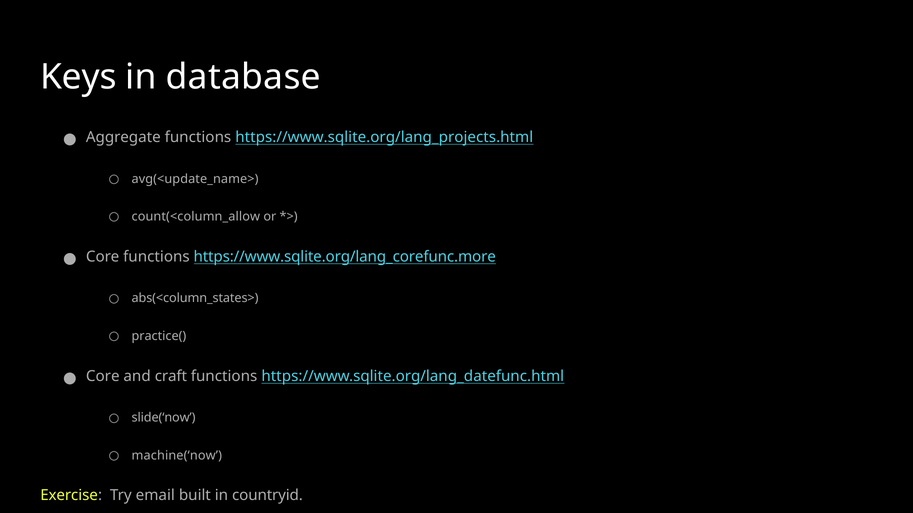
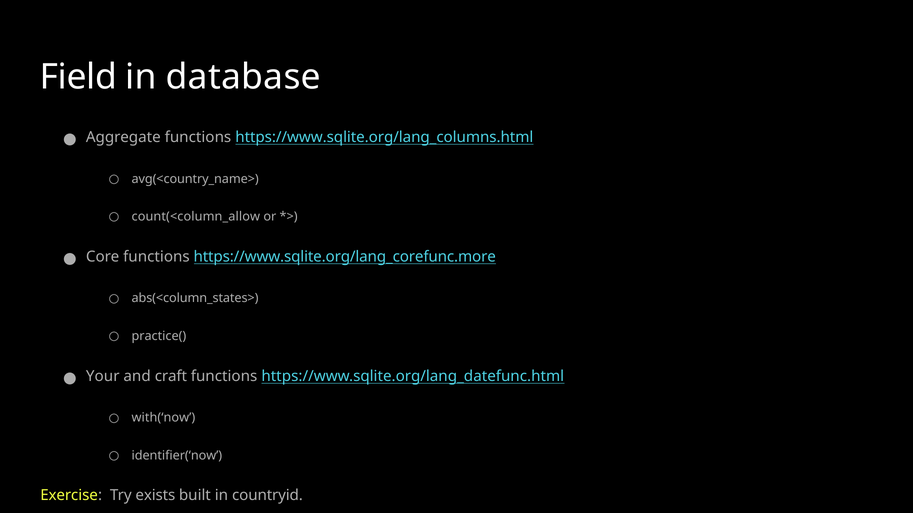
Keys: Keys -> Field
https://www.sqlite.org/lang_projects.html: https://www.sqlite.org/lang_projects.html -> https://www.sqlite.org/lang_columns.html
avg(<update_name>: avg(<update_name> -> avg(<country_name>
Core at (103, 377): Core -> Your
slide(‘now: slide(‘now -> with(‘now
machine(‘now: machine(‘now -> identifier(‘now
email: email -> exists
